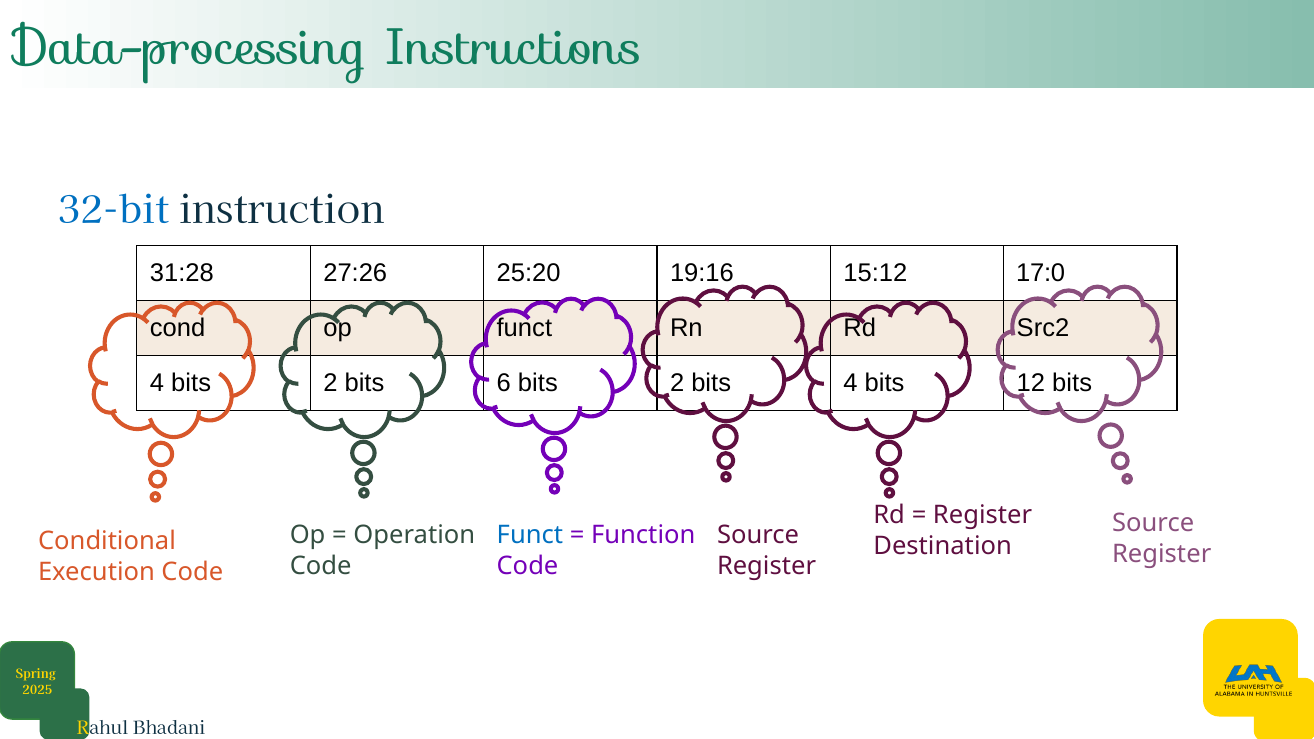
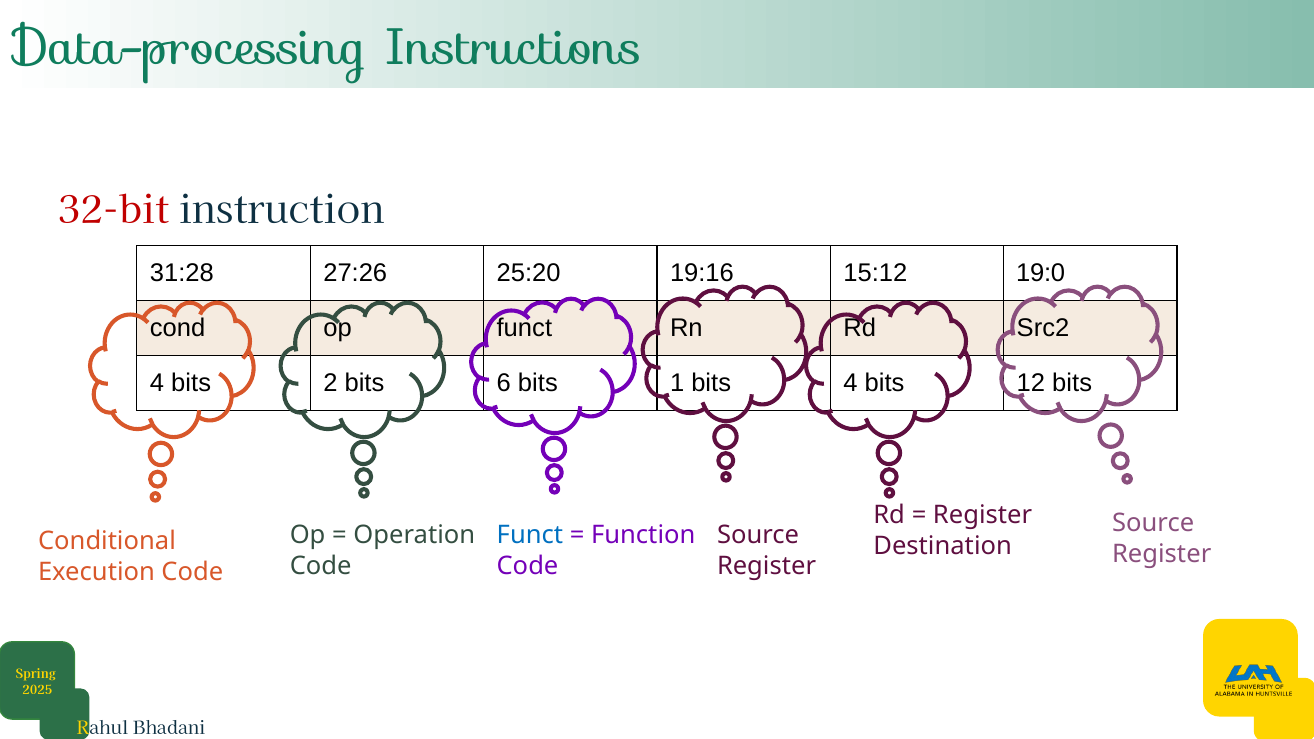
32-bit colour: blue -> red
17:0: 17:0 -> 19:0
6 bits 2: 2 -> 1
